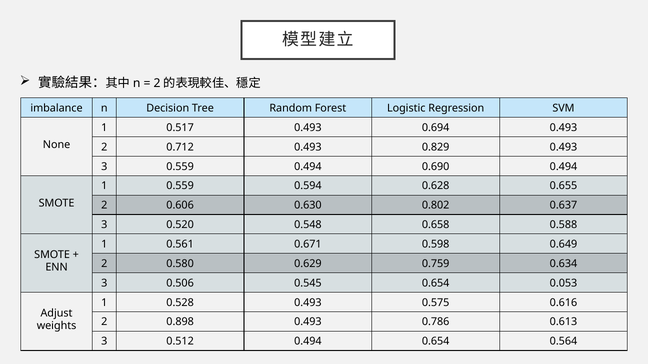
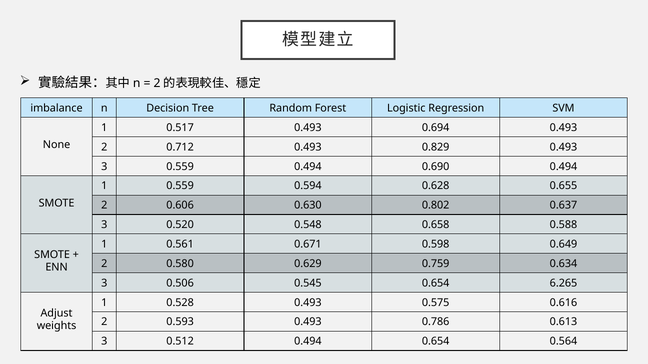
0.053: 0.053 -> 6.265
0.898: 0.898 -> 0.593
